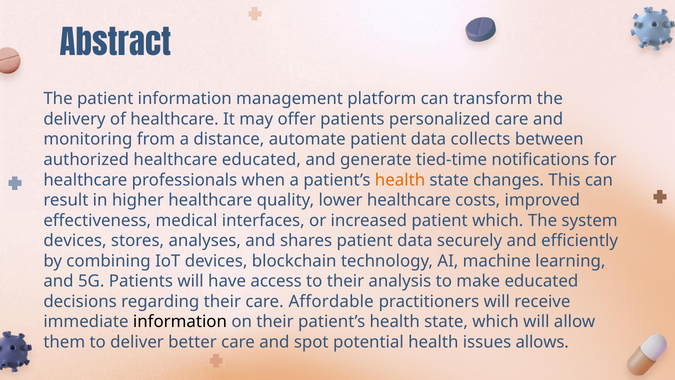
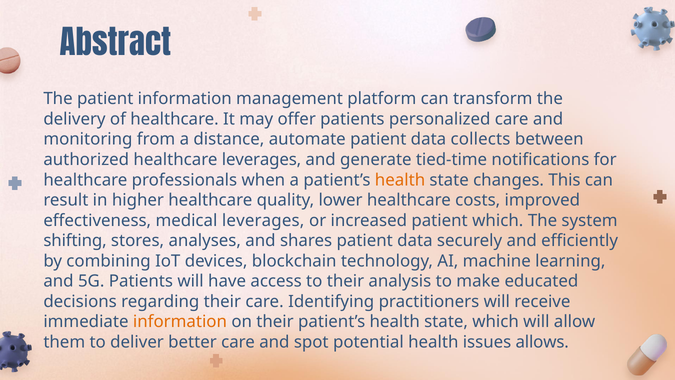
healthcare educated: educated -> leverages
medical interfaces: interfaces -> leverages
devices at (75, 241): devices -> shifting
Affordable: Affordable -> Identifying
information at (180, 322) colour: black -> orange
